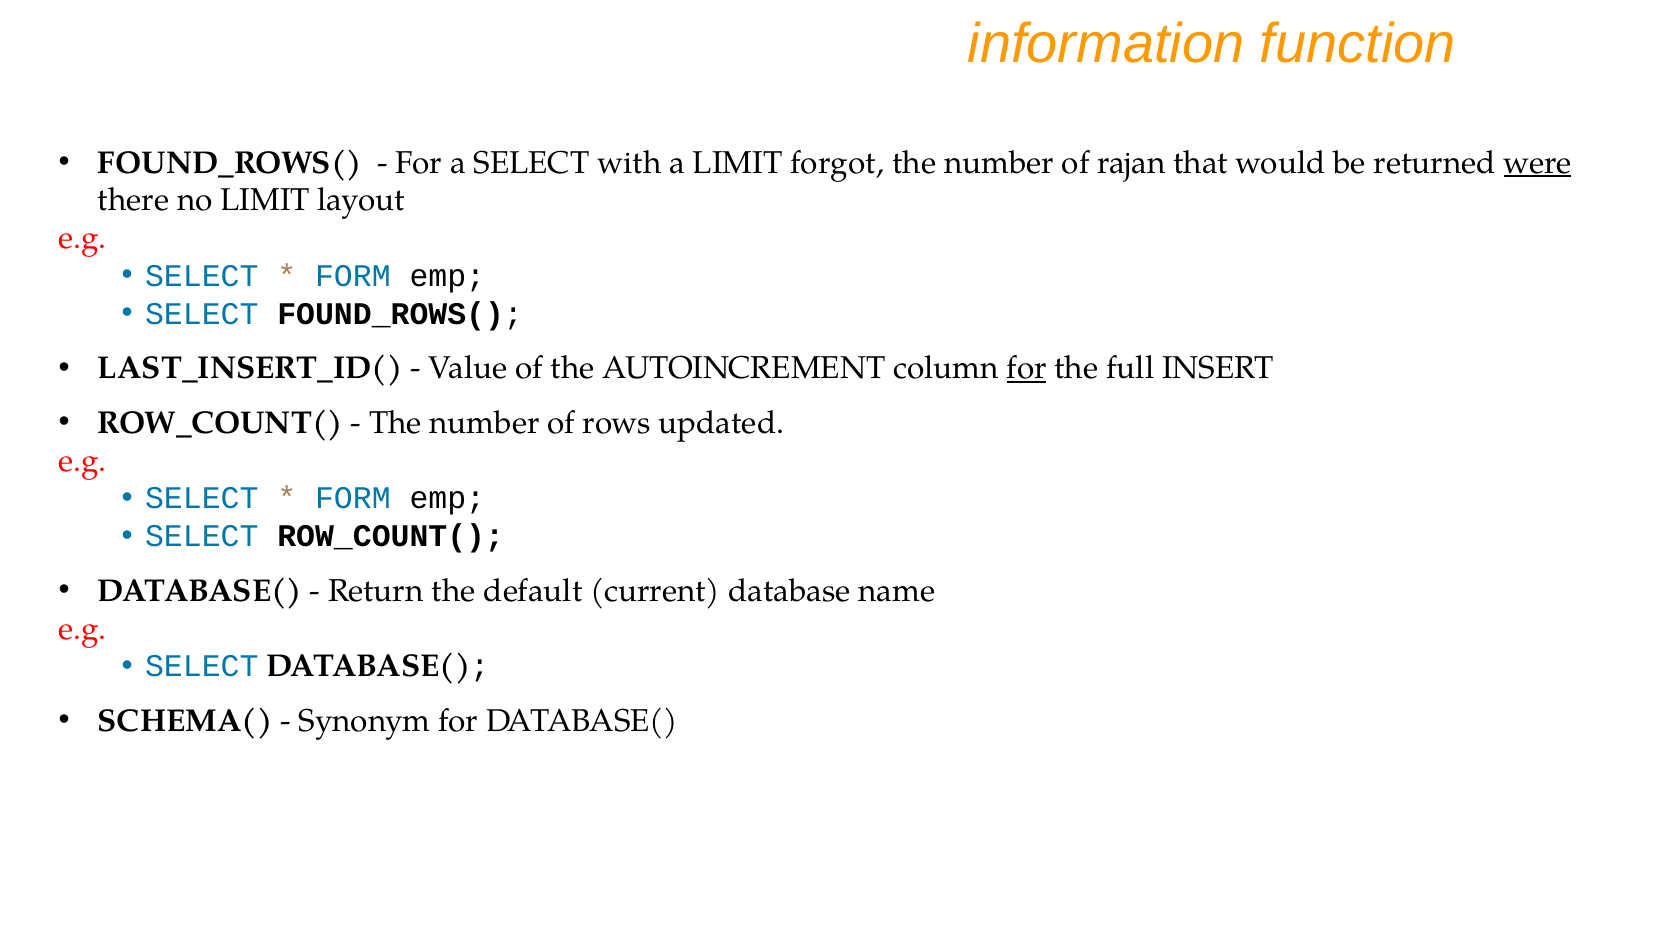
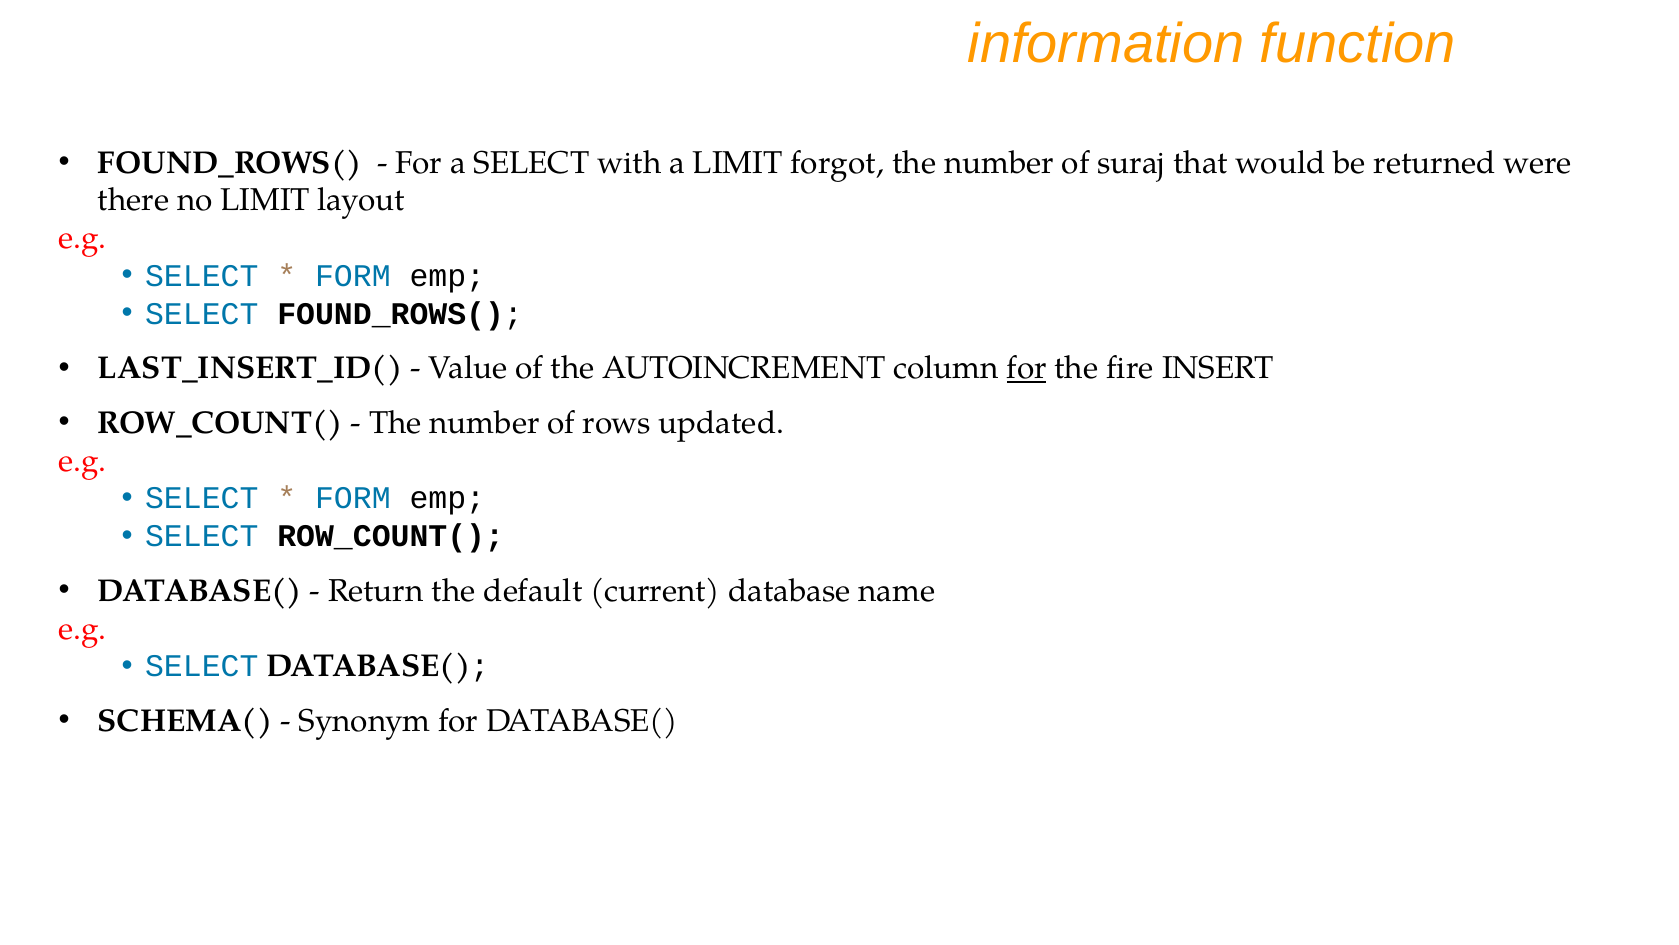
rajan: rajan -> suraj
were underline: present -> none
full: full -> fire
